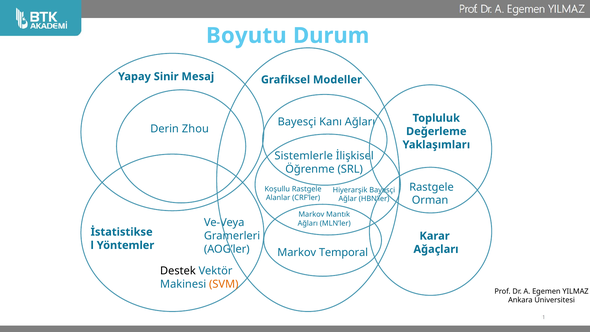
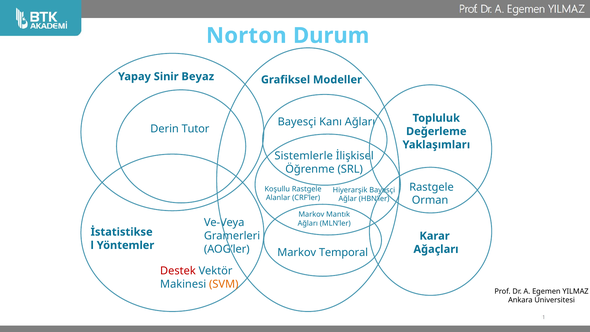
Boyutu: Boyutu -> Norton
Mesaj: Mesaj -> Beyaz
Zhou: Zhou -> Tutor
Destek colour: black -> red
